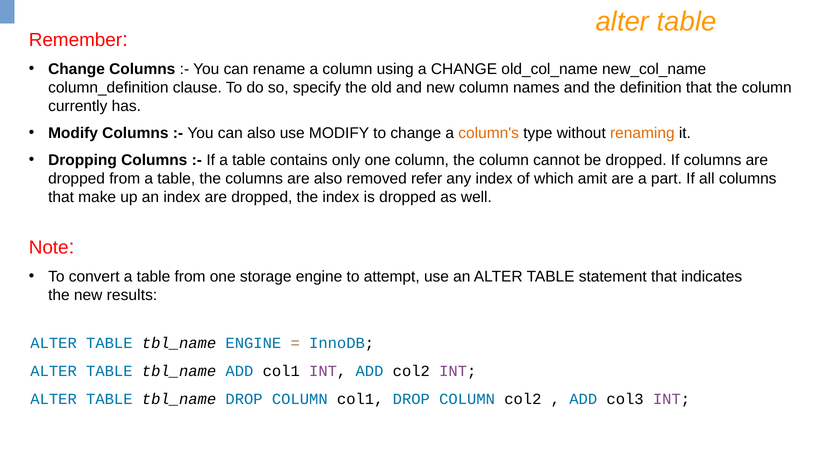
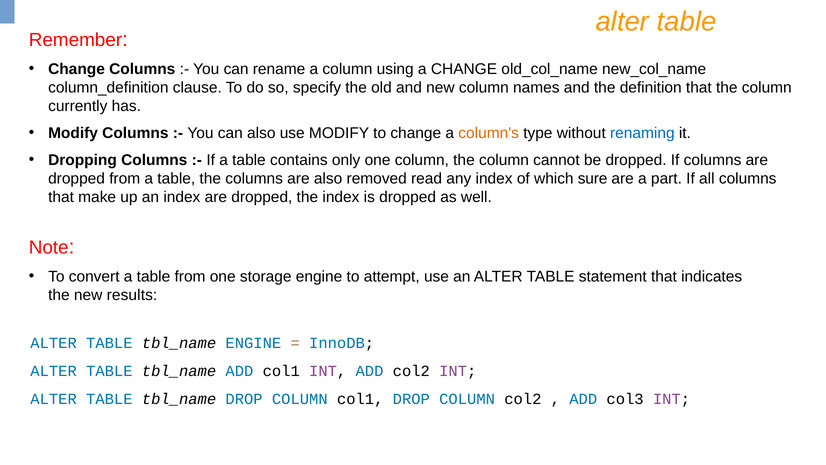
renaming colour: orange -> blue
refer: refer -> read
amit: amit -> sure
